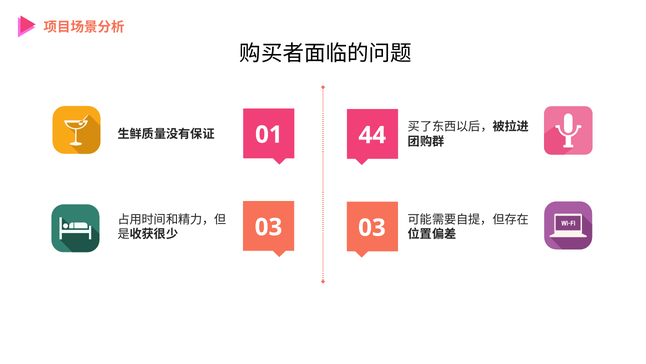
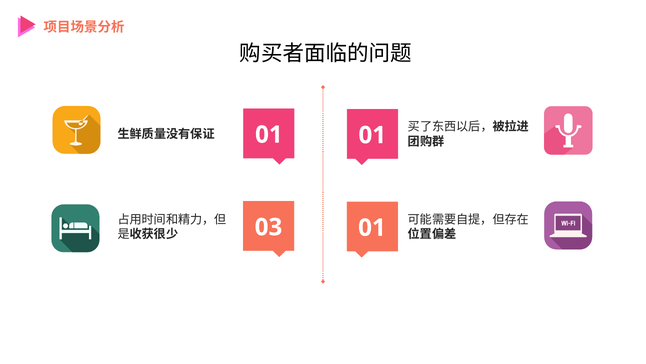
01 44: 44 -> 01
03 03: 03 -> 01
